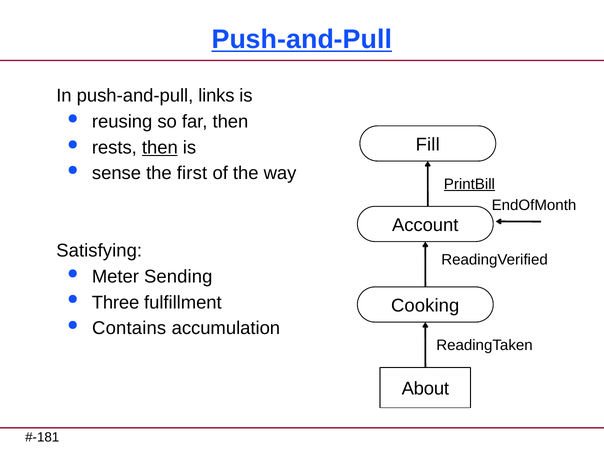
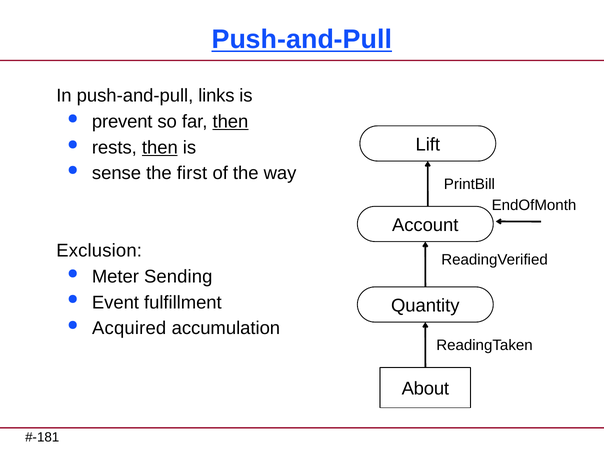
reusing: reusing -> prevent
then at (230, 122) underline: none -> present
Fill: Fill -> Lift
PrintBill underline: present -> none
Satisfying: Satisfying -> Exclusion
Three: Three -> Event
Cooking: Cooking -> Quantity
Contains: Contains -> Acquired
